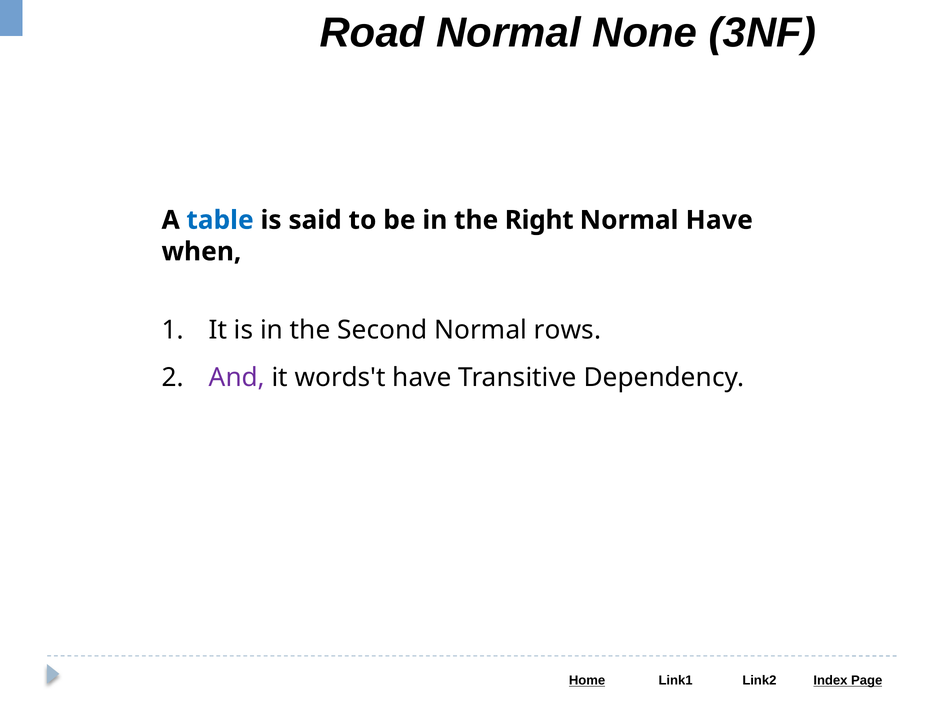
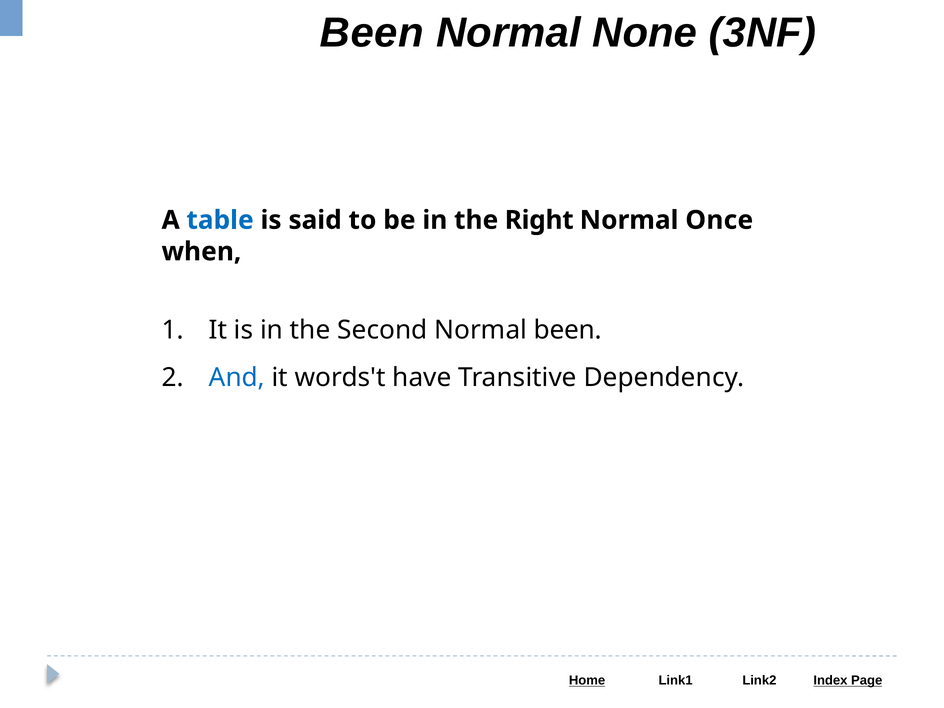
Road at (372, 33): Road -> Been
Normal Have: Have -> Once
Normal rows: rows -> been
And colour: purple -> blue
